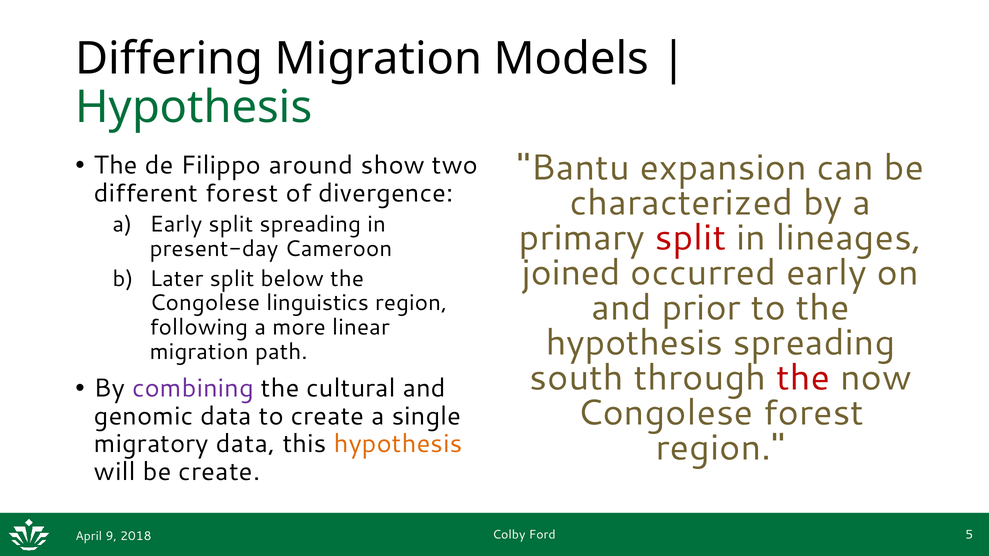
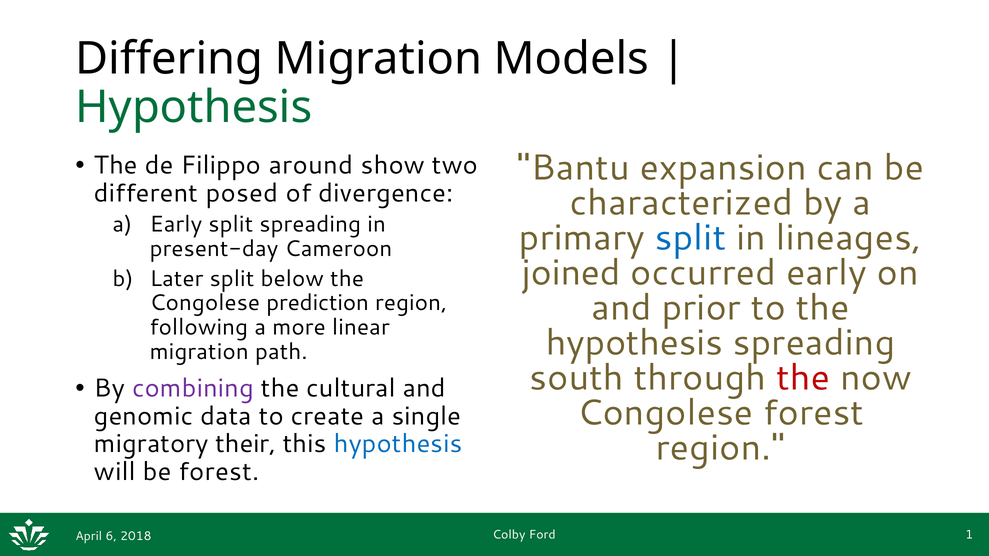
different forest: forest -> posed
split at (691, 238) colour: red -> blue
linguistics: linguistics -> prediction
migratory data: data -> their
hypothesis at (398, 444) colour: orange -> blue
be create: create -> forest
5: 5 -> 1
9: 9 -> 6
